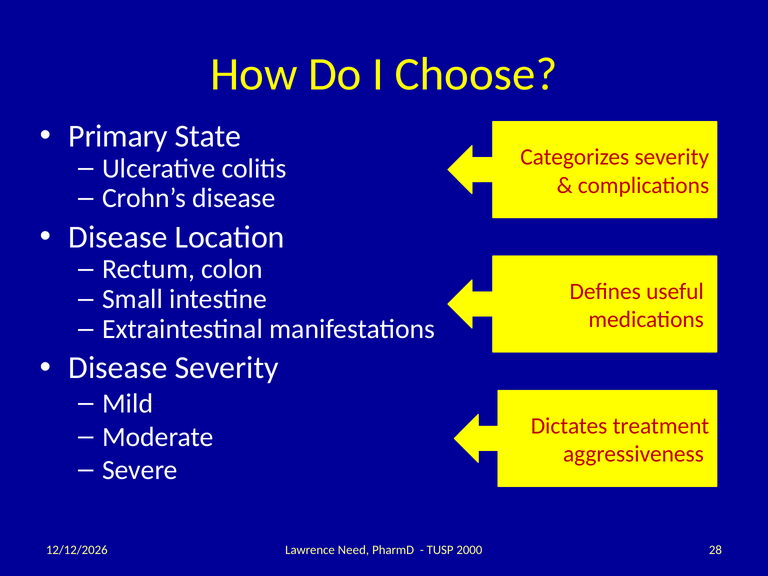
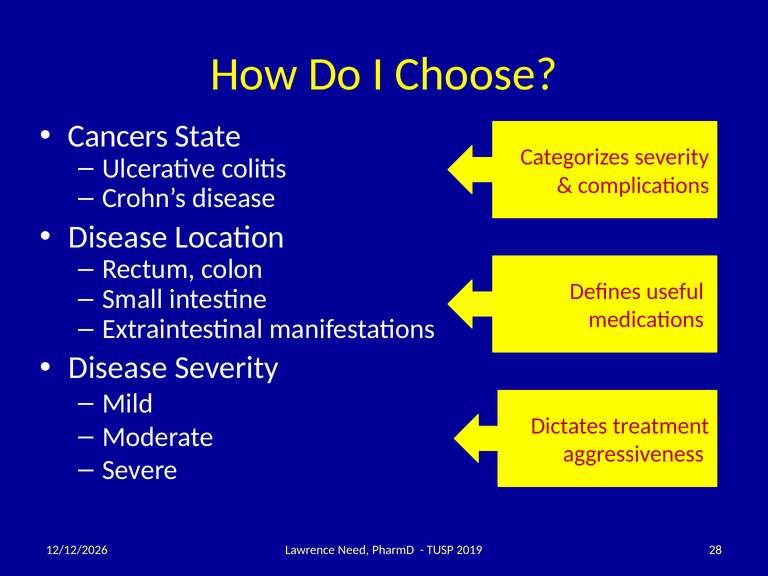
Primary: Primary -> Cancers
2000: 2000 -> 2019
